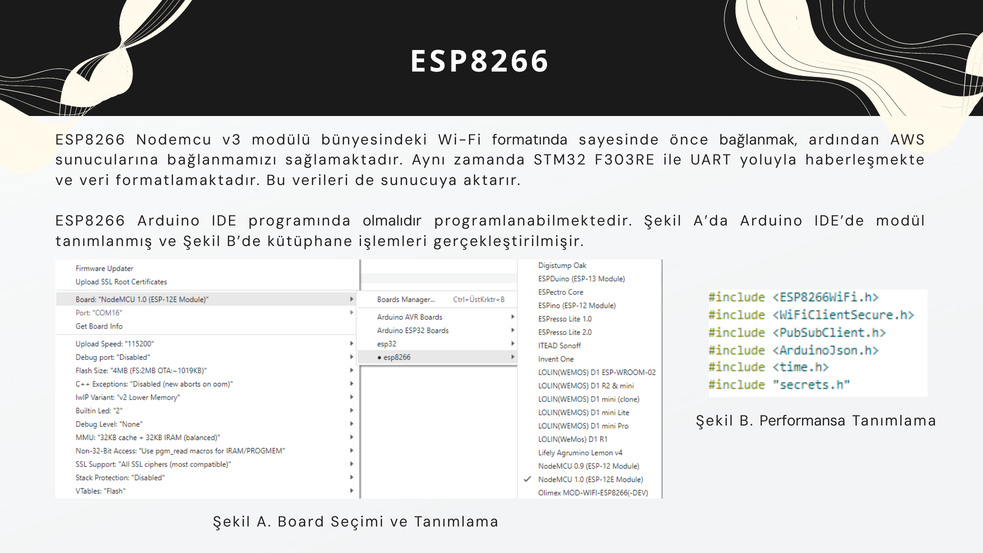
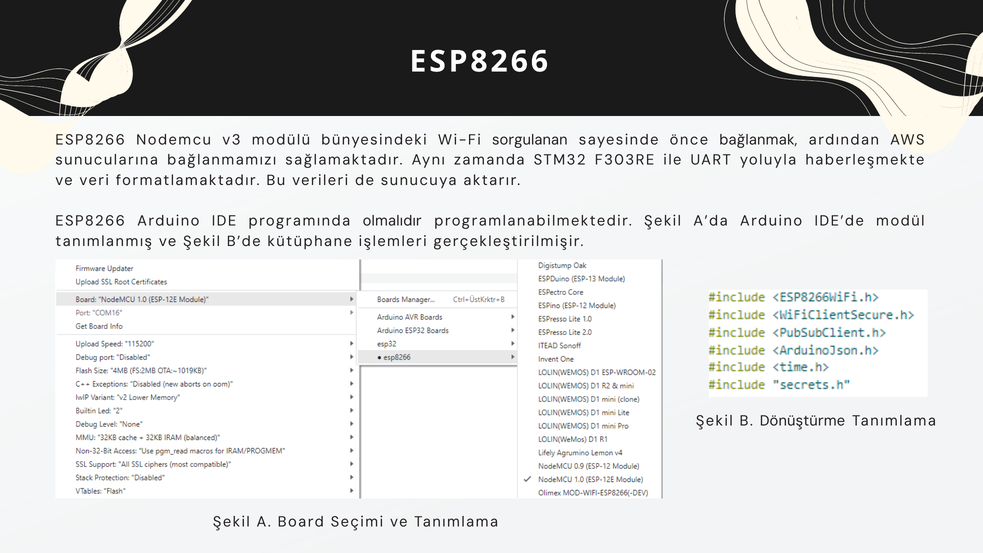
formatında: formatında -> sorgulanan
Performansa: Performansa -> Dönüştürme
